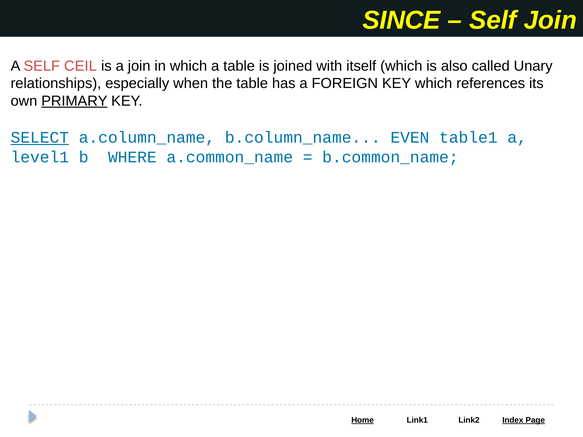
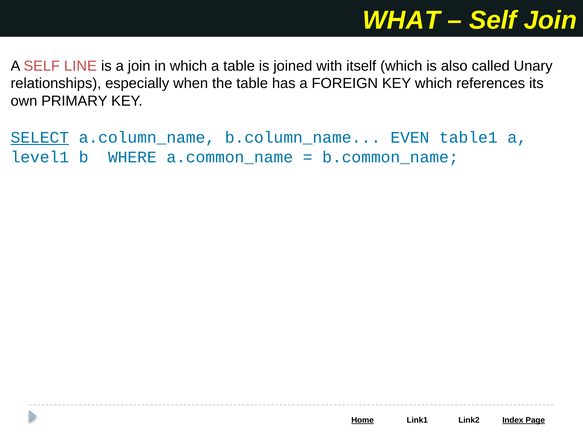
SINCE: SINCE -> WHAT
CEIL: CEIL -> LINE
PRIMARY underline: present -> none
